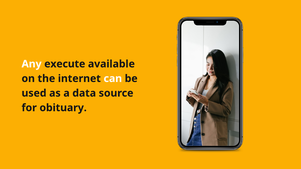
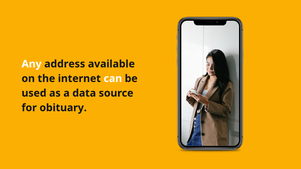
execute: execute -> address
